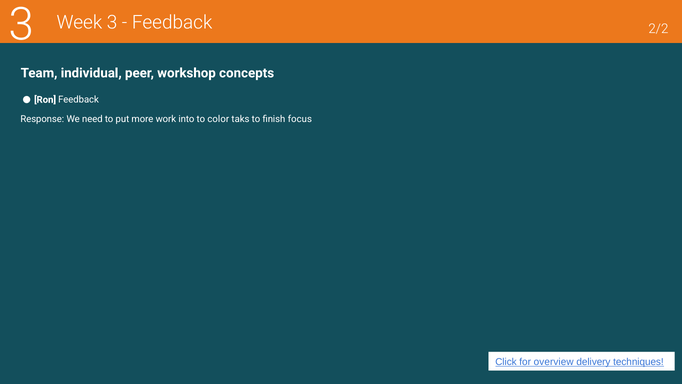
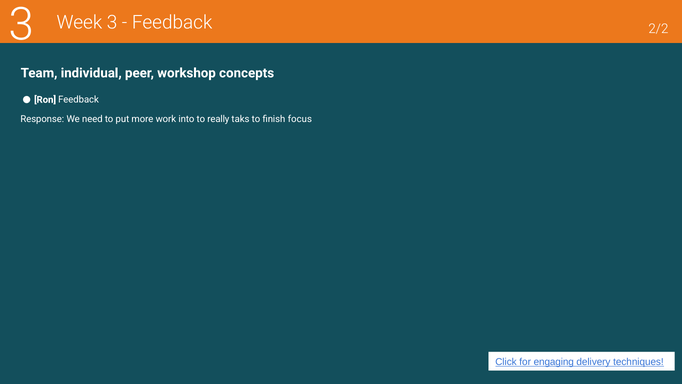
color: color -> really
overview: overview -> engaging
